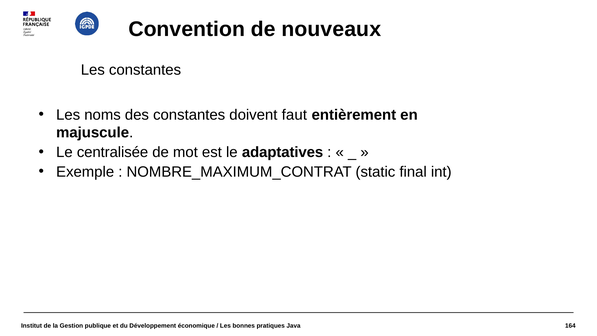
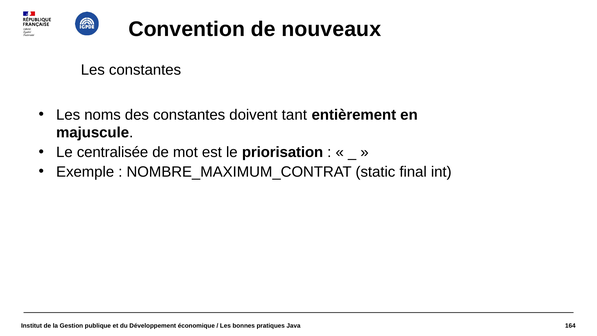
faut: faut -> tant
adaptatives: adaptatives -> priorisation
